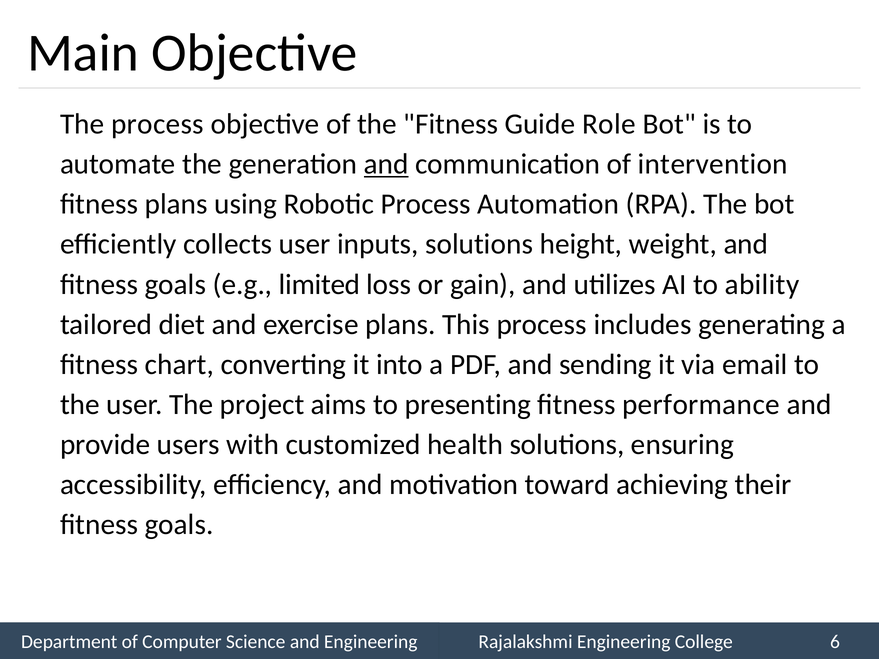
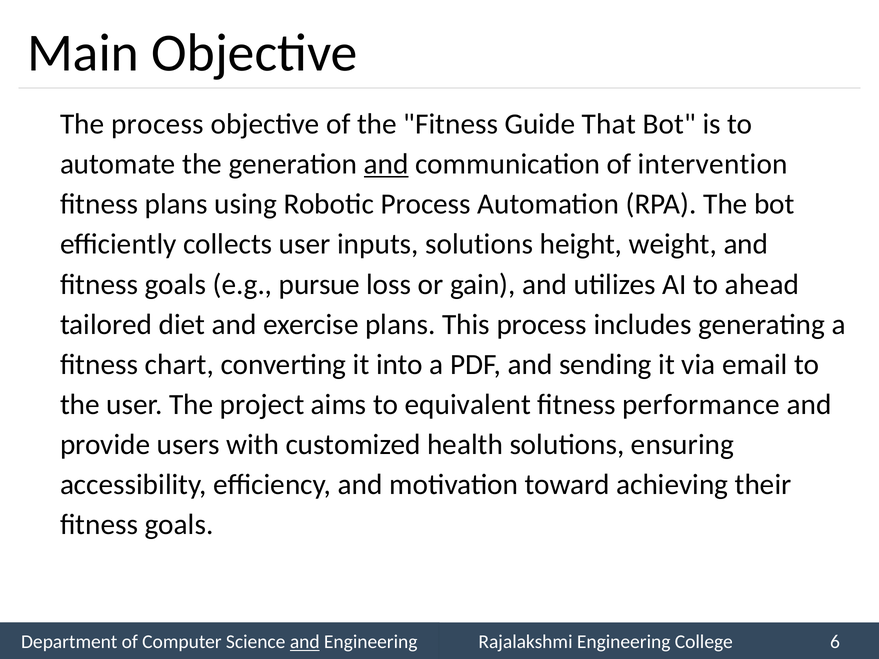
Role: Role -> That
limited: limited -> pursue
ability: ability -> ahead
presenting: presenting -> equivalent
and at (305, 642) underline: none -> present
